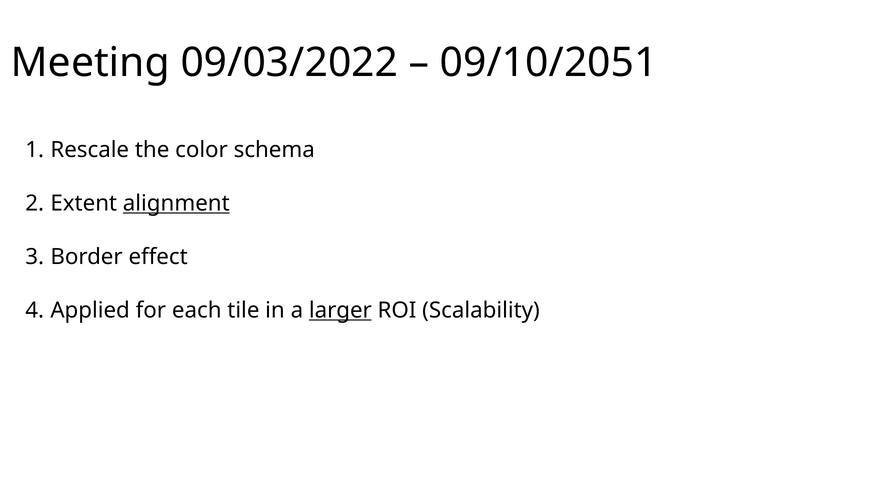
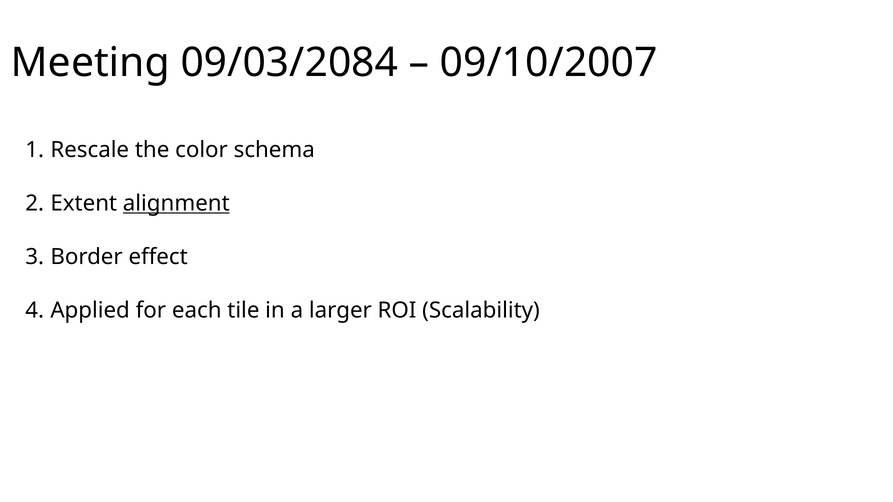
09/03/2022: 09/03/2022 -> 09/03/2084
09/10/2051: 09/10/2051 -> 09/10/2007
larger underline: present -> none
